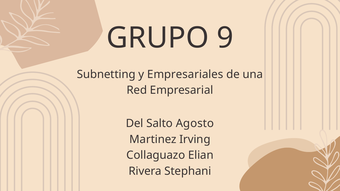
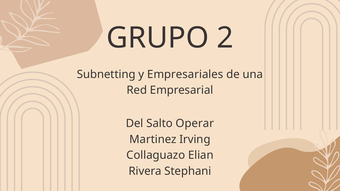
9: 9 -> 2
Agosto: Agosto -> Operar
